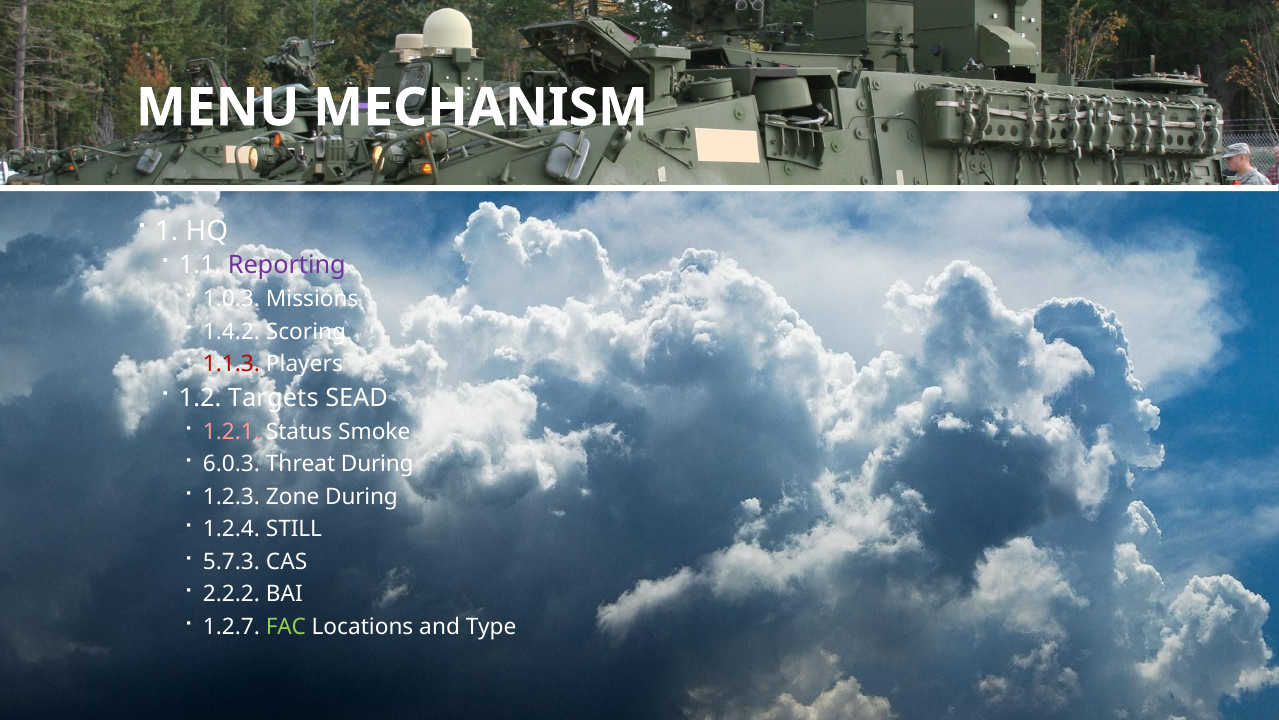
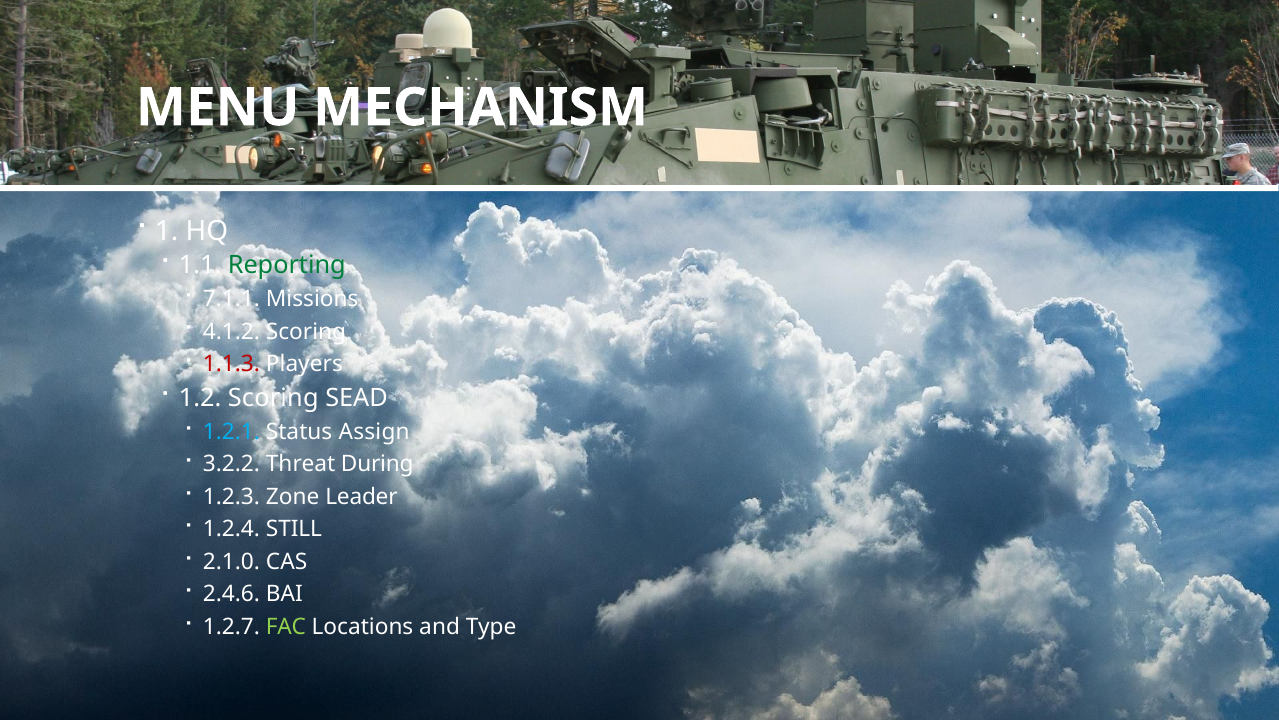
Reporting colour: purple -> green
1.0.3: 1.0.3 -> 7.1.1
1.4.2: 1.4.2 -> 4.1.2
1.2 Targets: Targets -> Scoring
1.2.1 colour: pink -> light blue
Smoke: Smoke -> Assign
6.0.3: 6.0.3 -> 3.2.2
Zone During: During -> Leader
5.7.3: 5.7.3 -> 2.1.0
2.2.2: 2.2.2 -> 2.4.6
